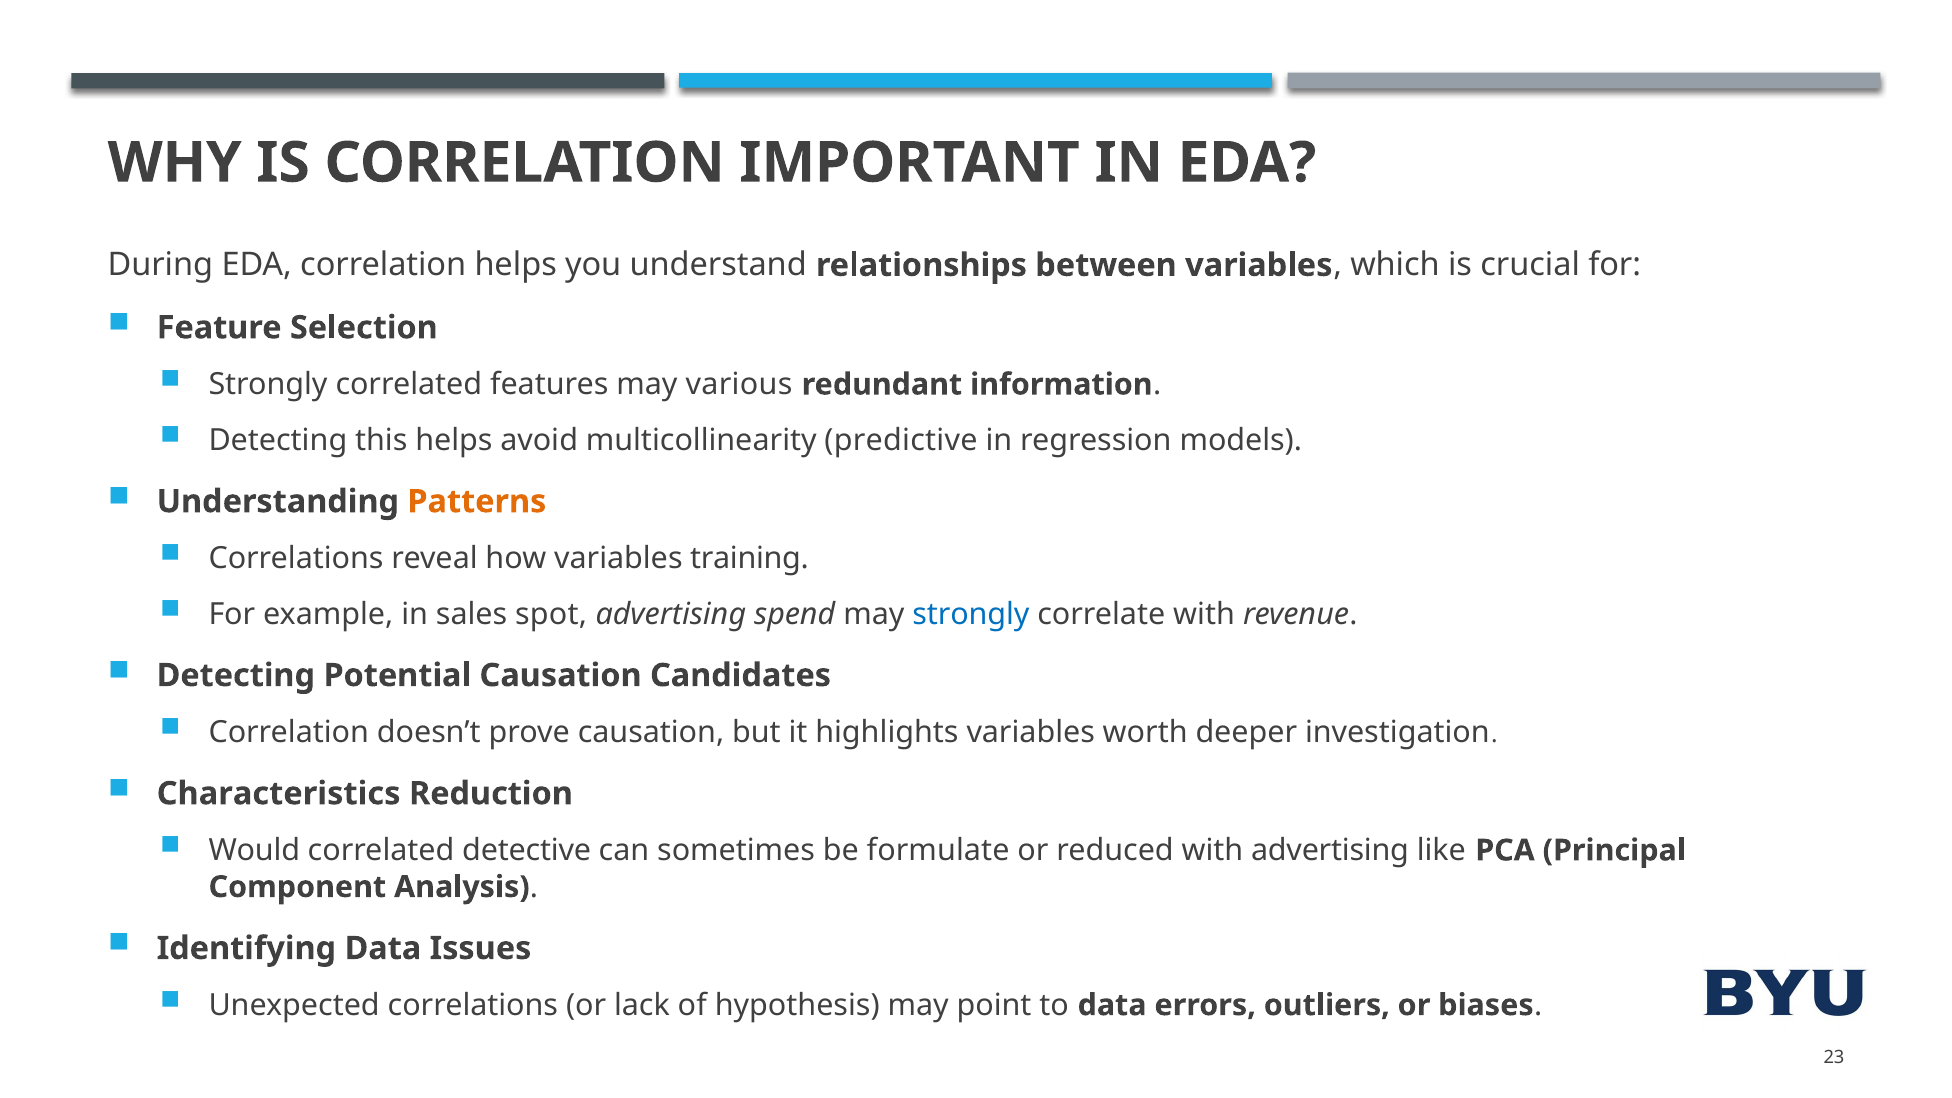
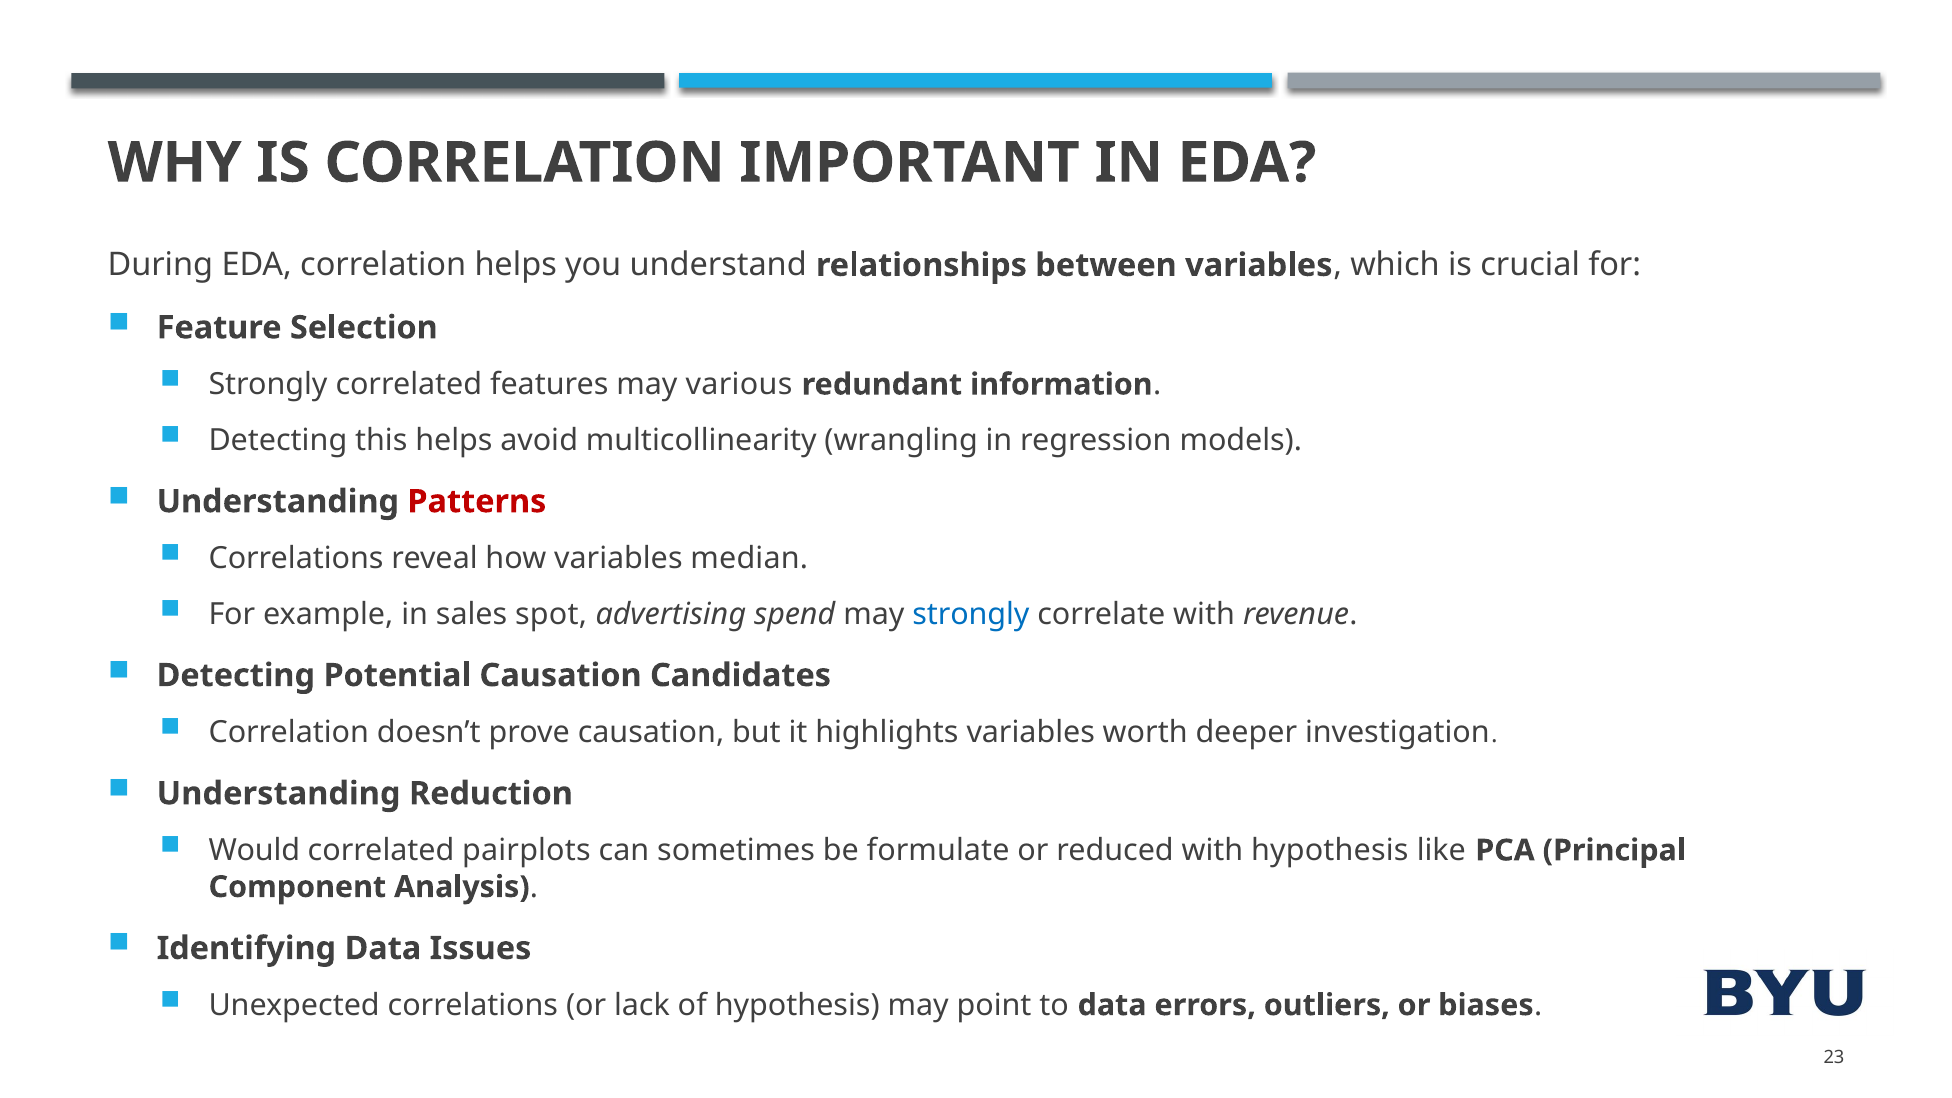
predictive: predictive -> wrangling
Patterns colour: orange -> red
training: training -> median
Characteristics at (279, 794): Characteristics -> Understanding
detective: detective -> pairplots
with advertising: advertising -> hypothesis
